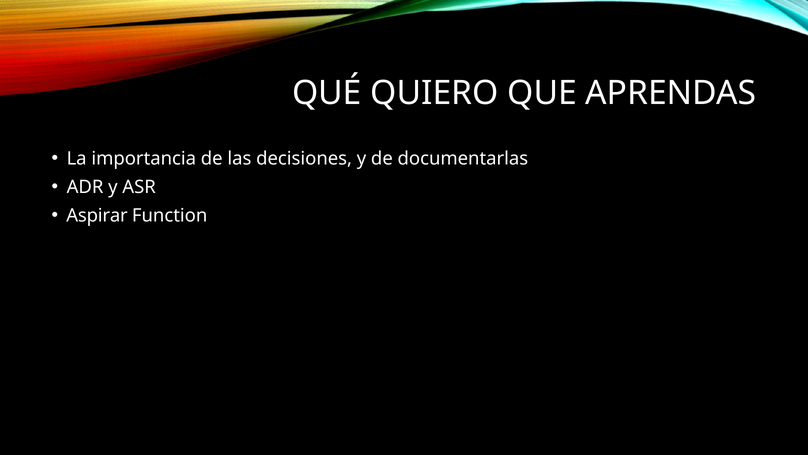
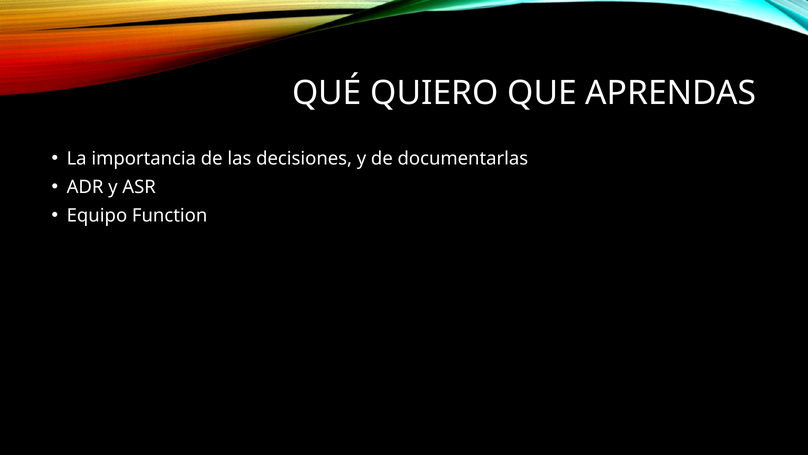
Aspirar: Aspirar -> Equipo
